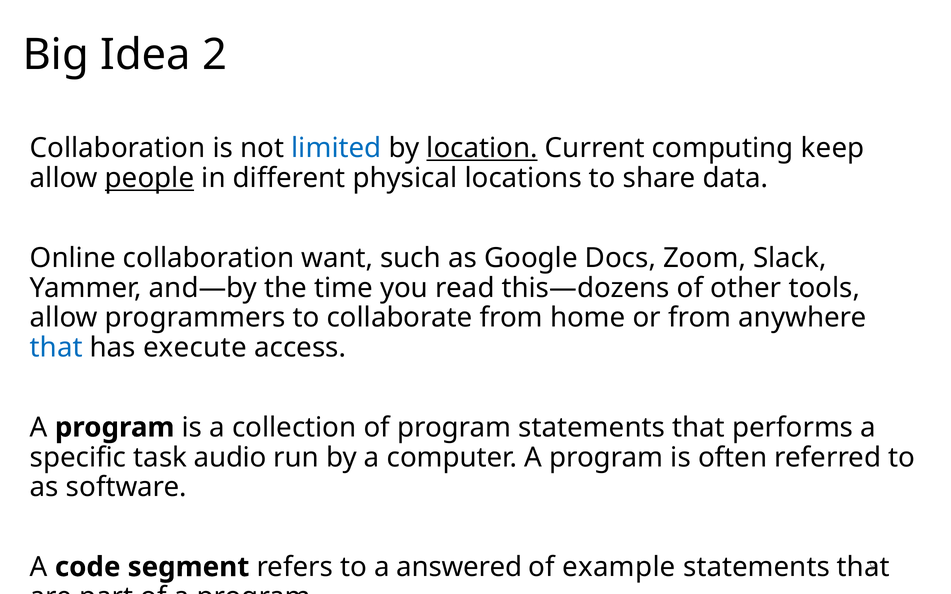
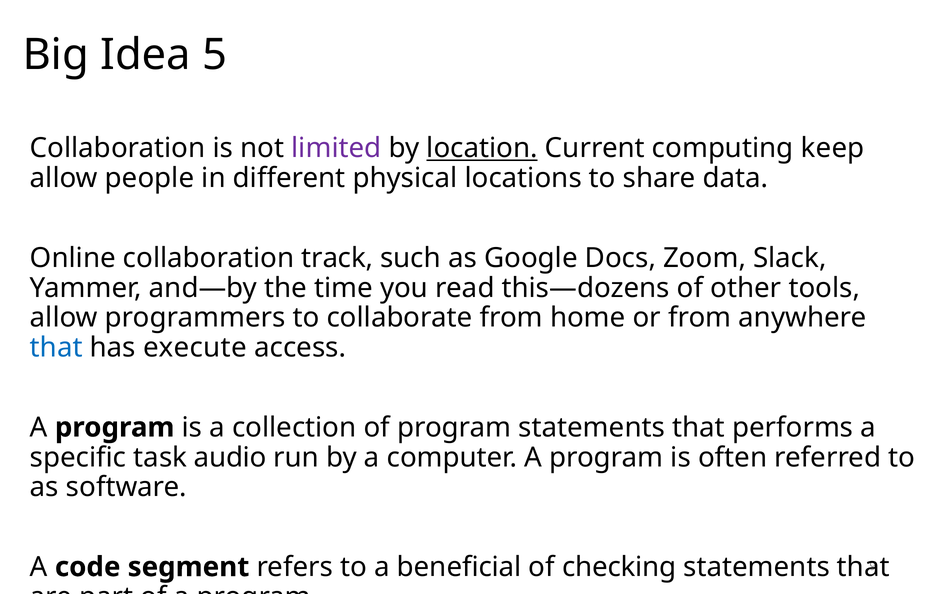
2: 2 -> 5
limited colour: blue -> purple
people underline: present -> none
want: want -> track
answered: answered -> beneficial
example: example -> checking
